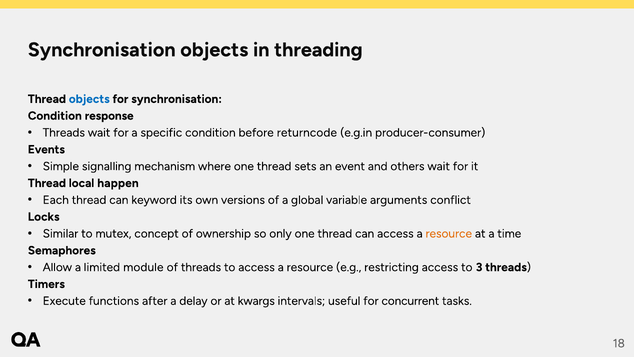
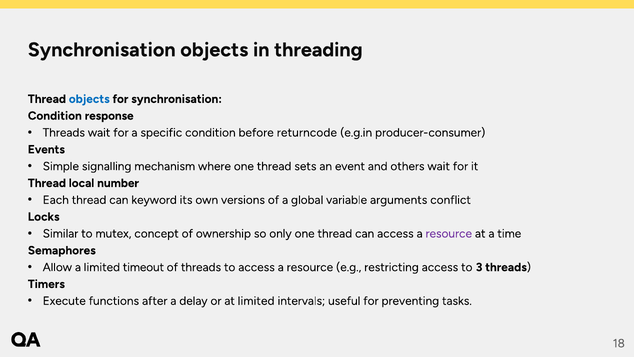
happen: happen -> number
resource at (449, 233) colour: orange -> purple
module: module -> timeout
at kwargs: kwargs -> limited
concurrent: concurrent -> preventing
